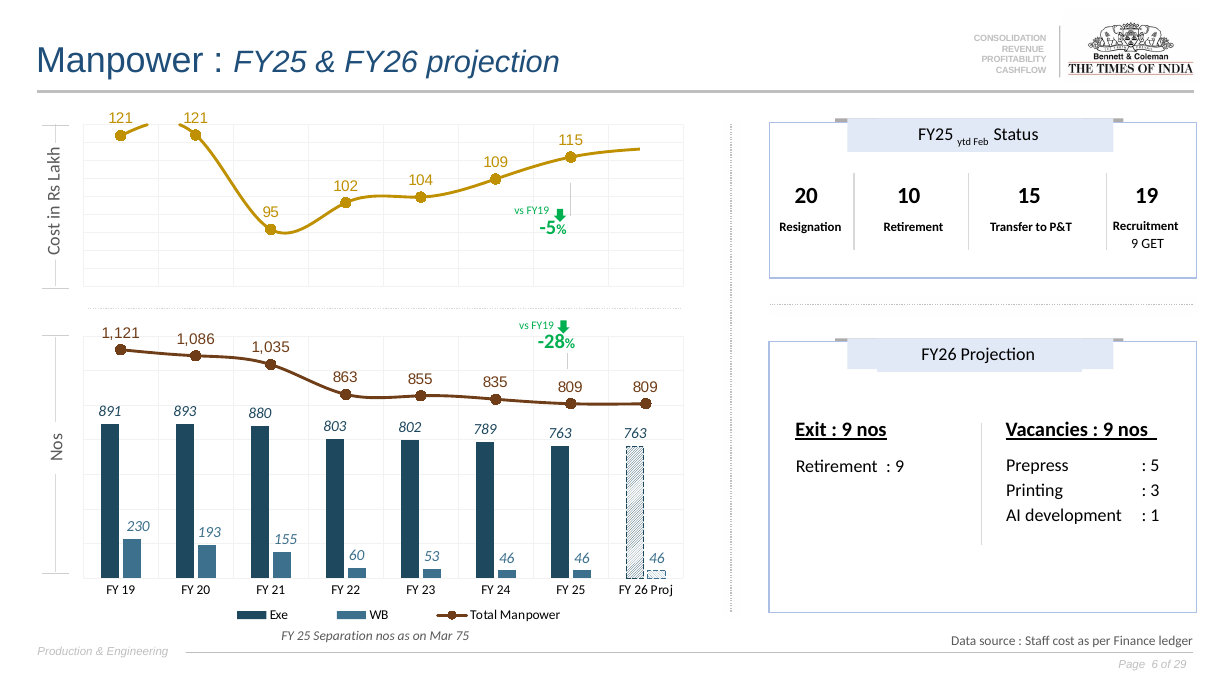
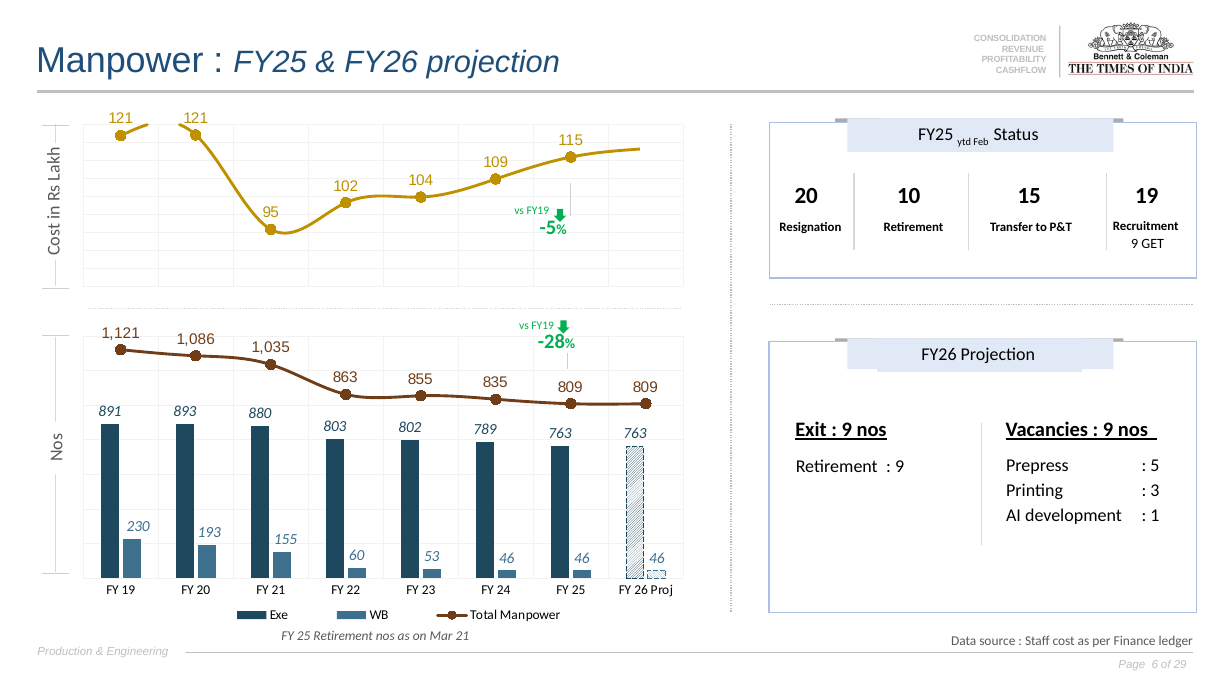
25 Separation: Separation -> Retirement
Mar 75: 75 -> 21
